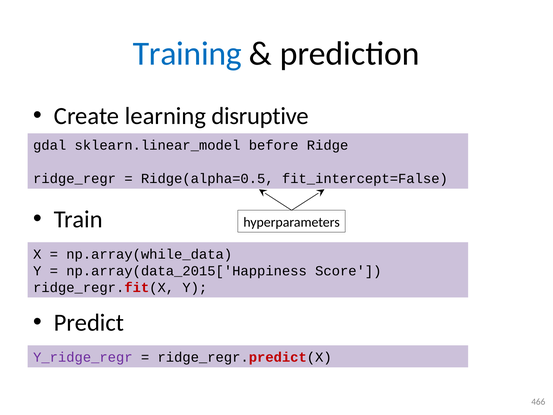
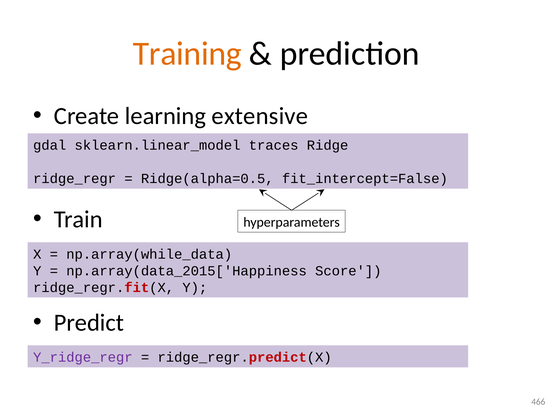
Training colour: blue -> orange
disruptive: disruptive -> extensive
before: before -> traces
